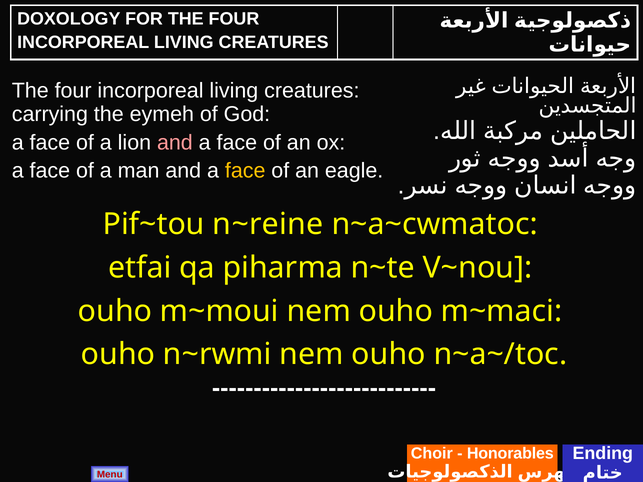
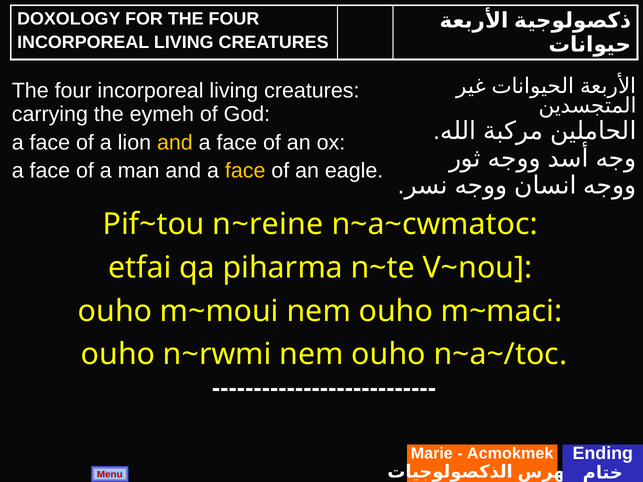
and at (175, 143) colour: pink -> yellow
Choir: Choir -> Marie
Honorables: Honorables -> Acmokmek
